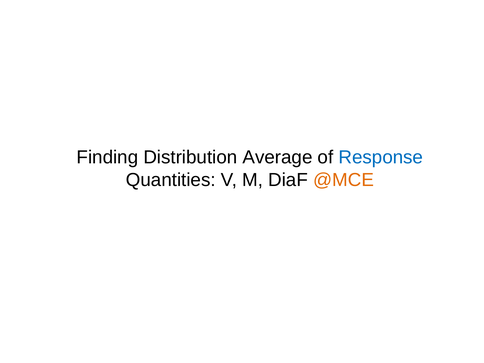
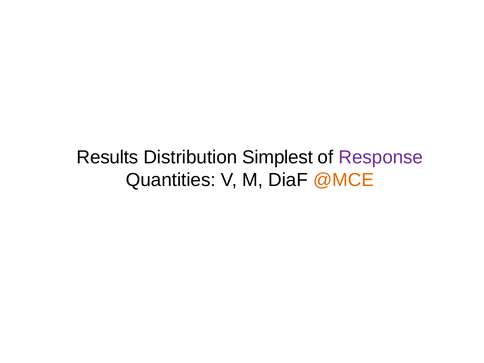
Finding: Finding -> Results
Average: Average -> Simplest
Response colour: blue -> purple
